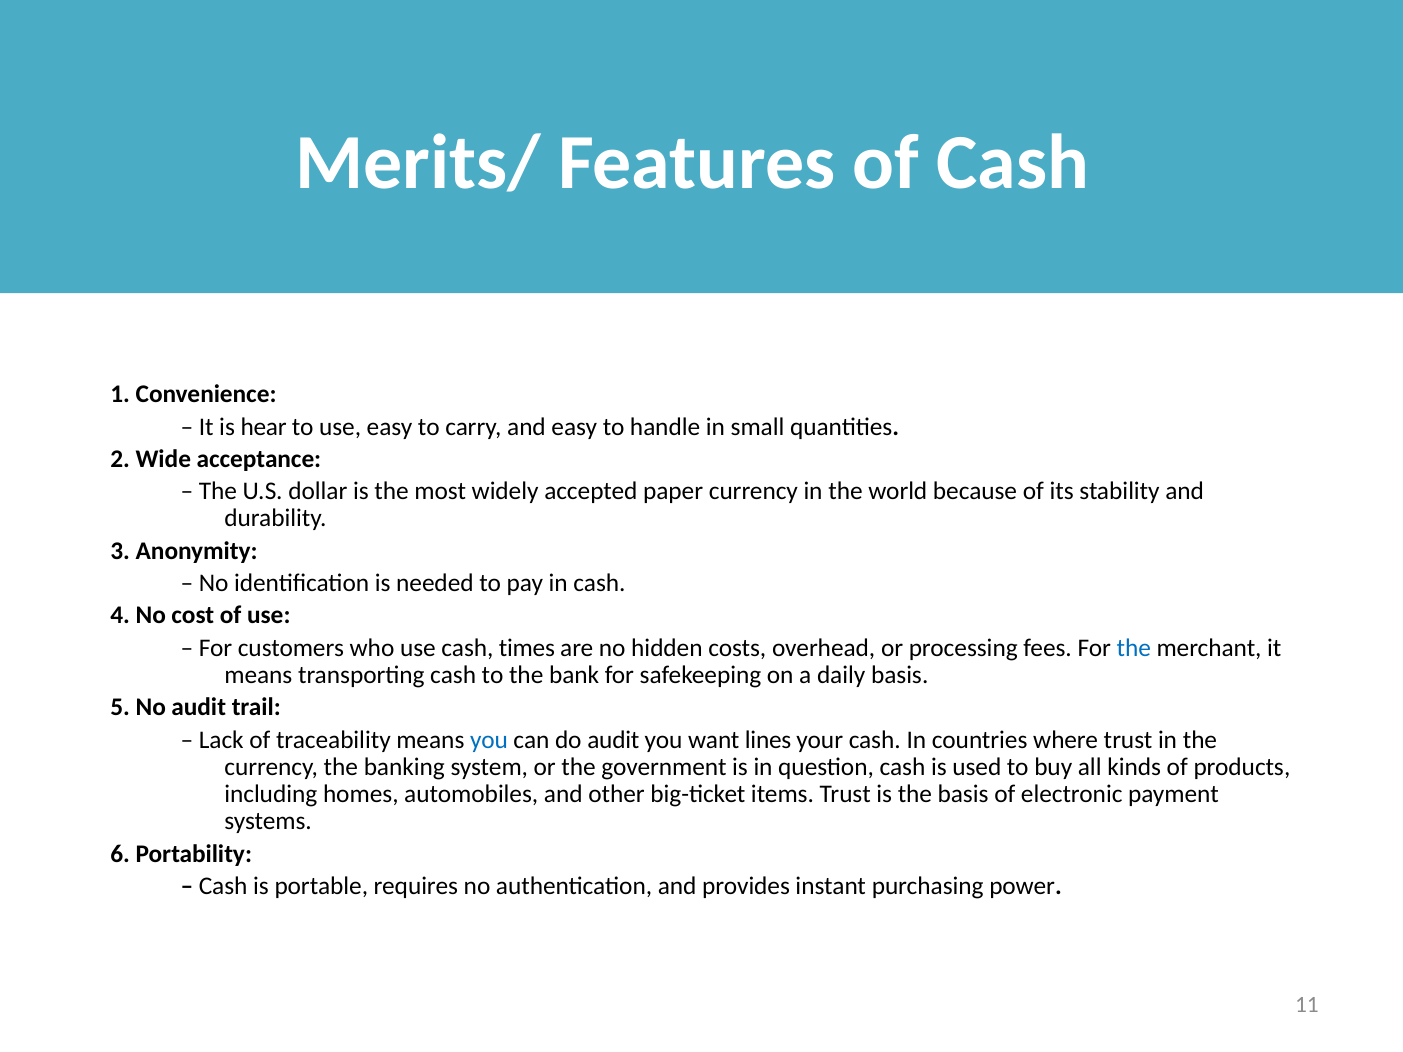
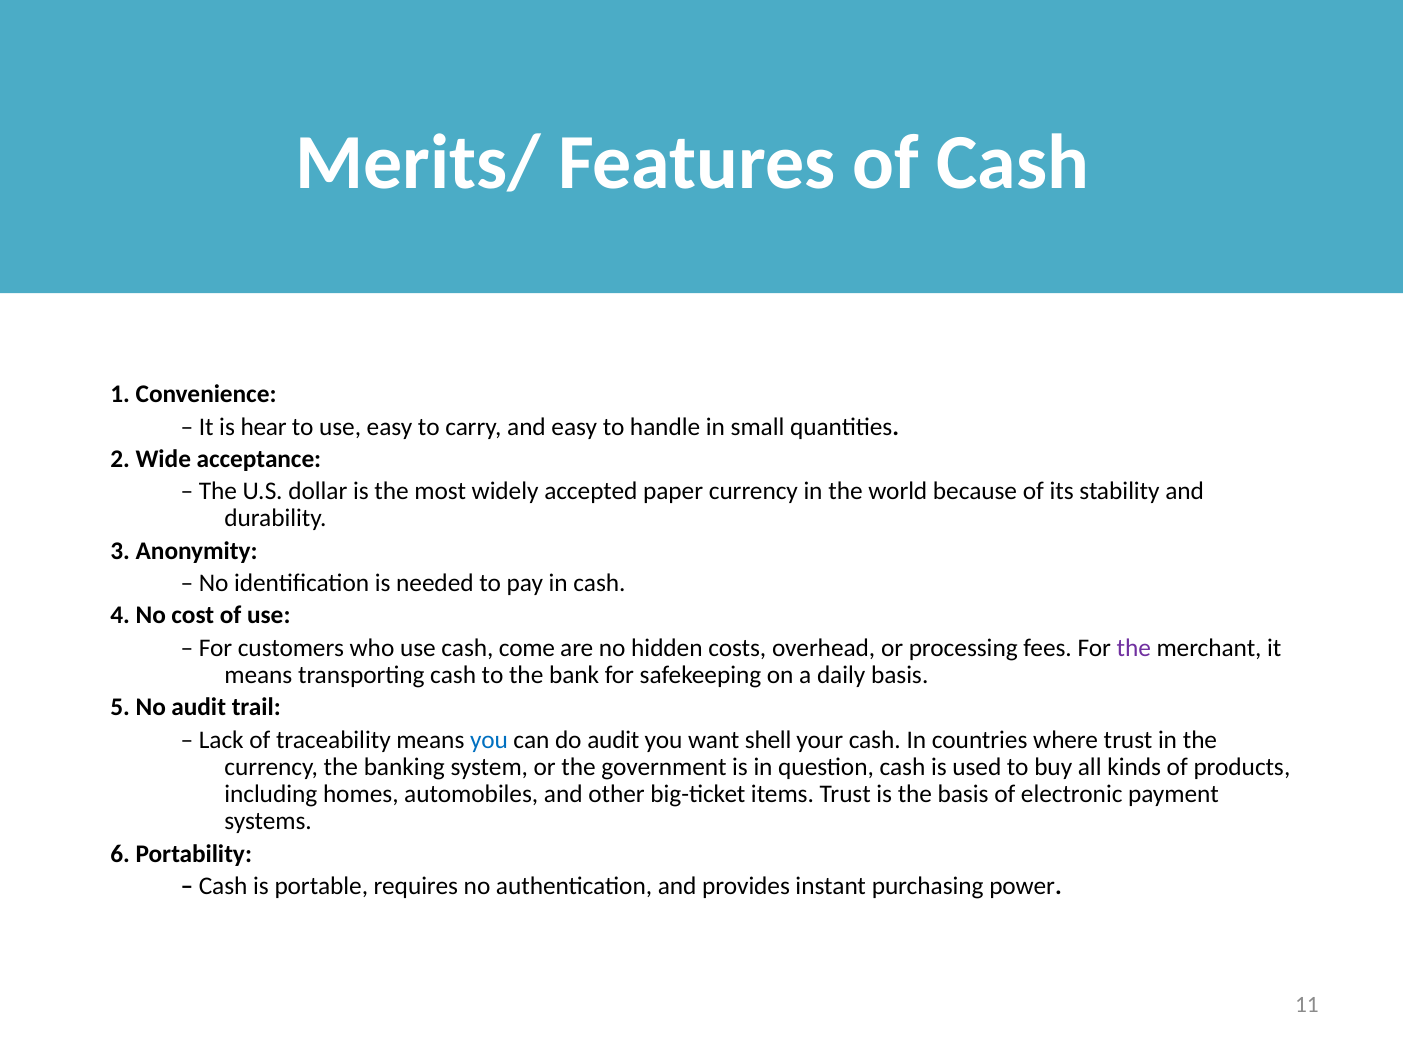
times: times -> come
the at (1134, 648) colour: blue -> purple
lines: lines -> shell
